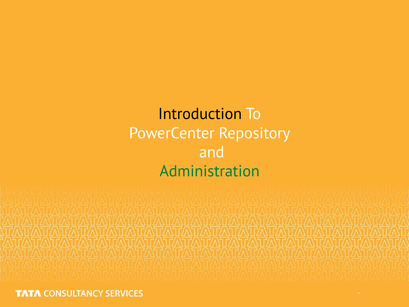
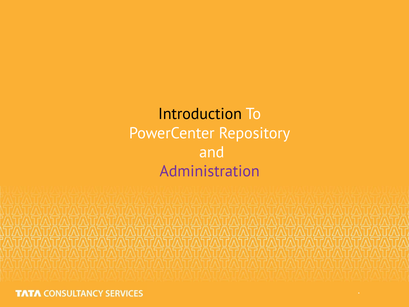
Administration colour: green -> purple
